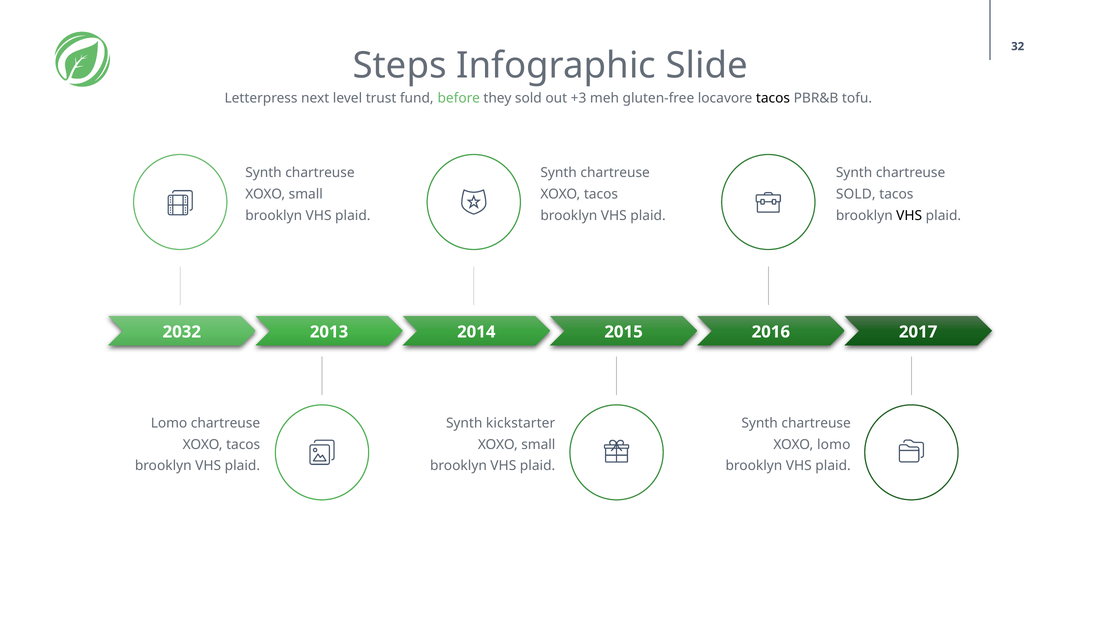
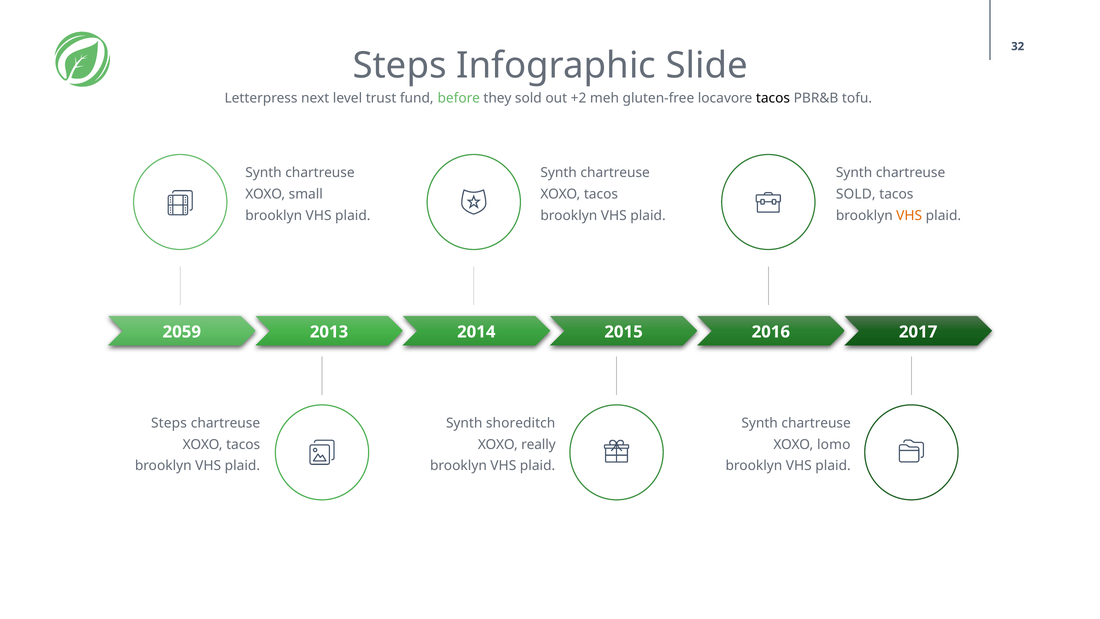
+3: +3 -> +2
VHS at (909, 216) colour: black -> orange
2032: 2032 -> 2059
Lomo at (169, 423): Lomo -> Steps
kickstarter: kickstarter -> shoreditch
small at (538, 444): small -> really
